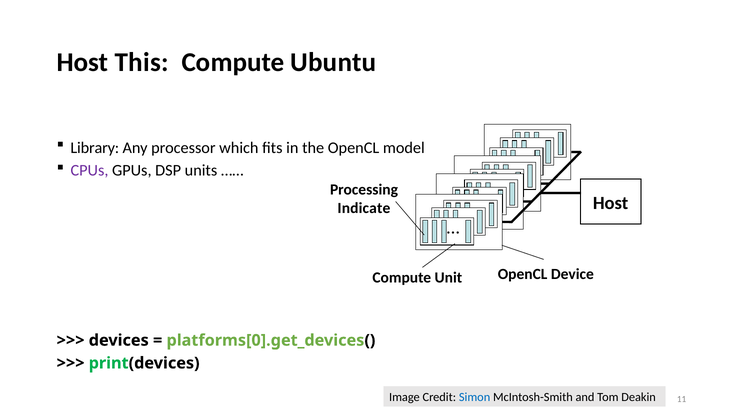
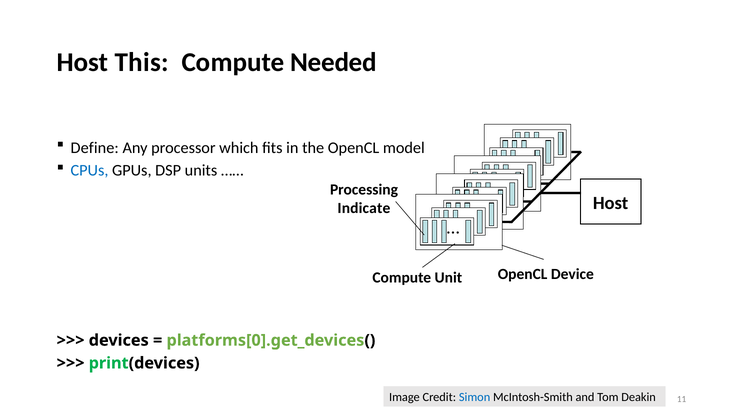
Ubuntu: Ubuntu -> Needed
Library: Library -> Define
CPUs colour: purple -> blue
